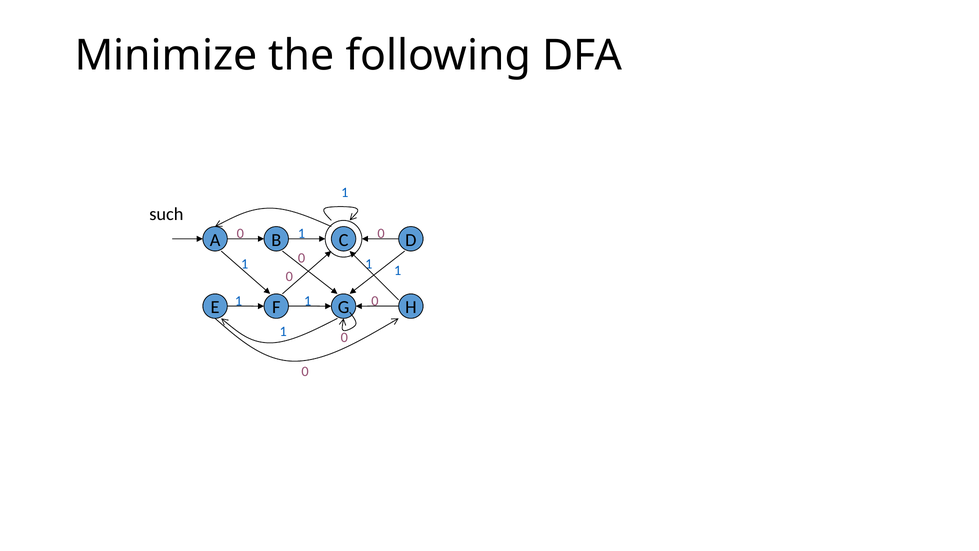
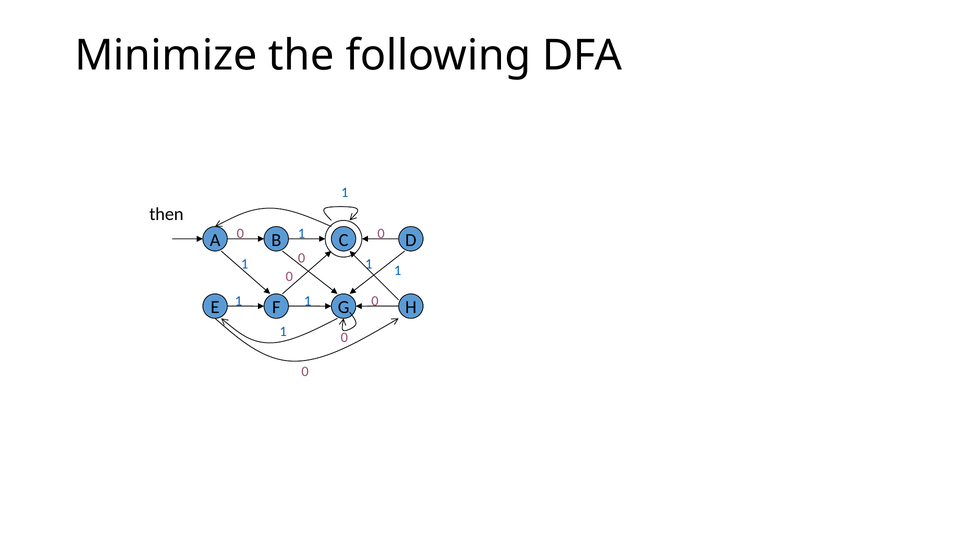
such: such -> then
